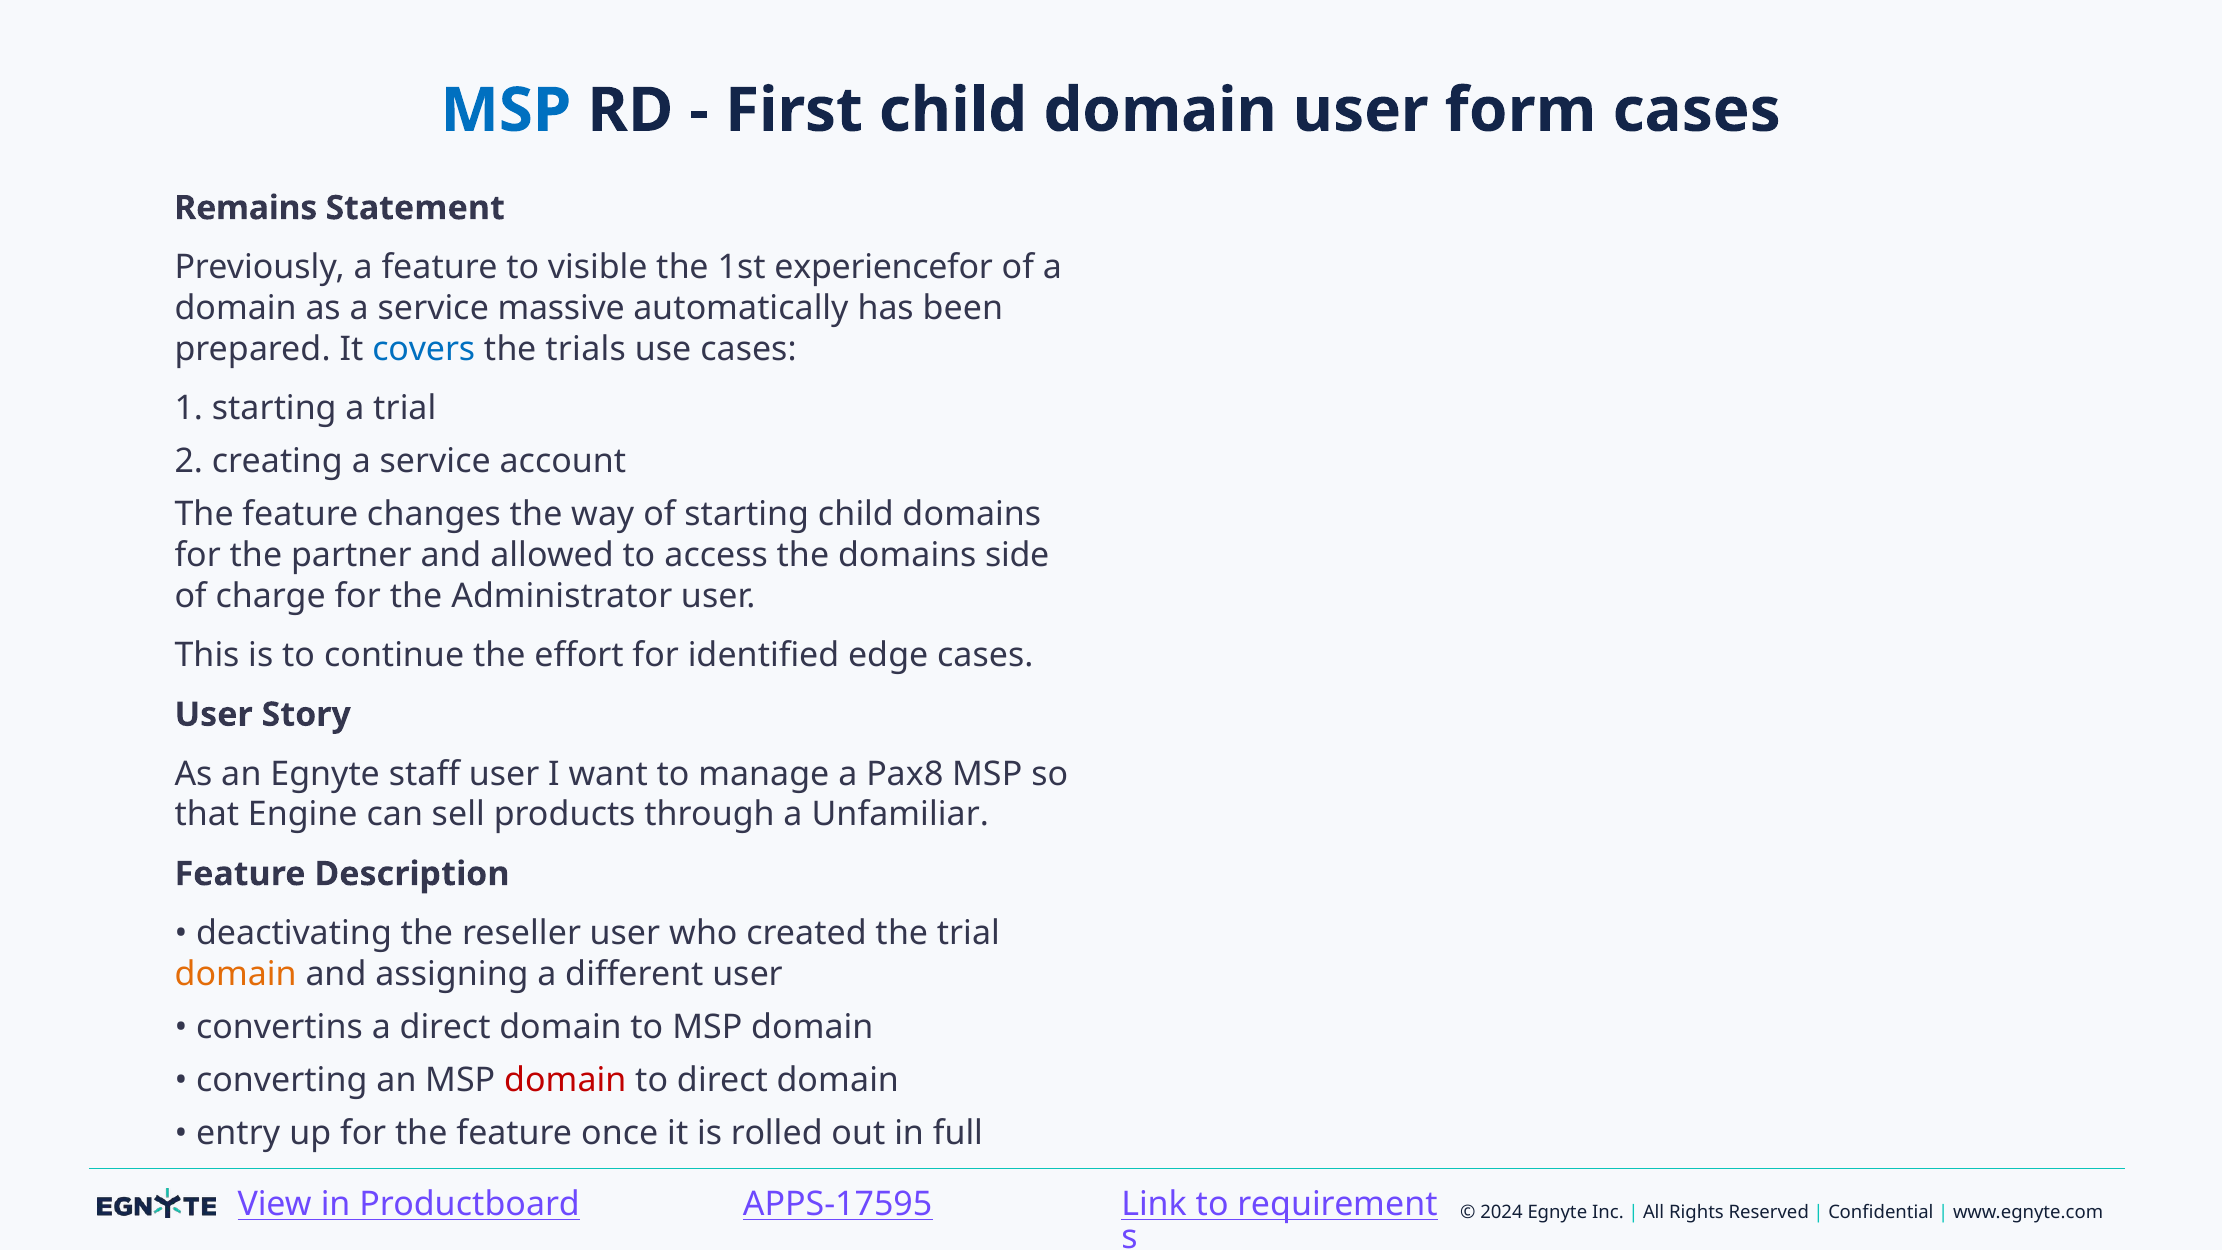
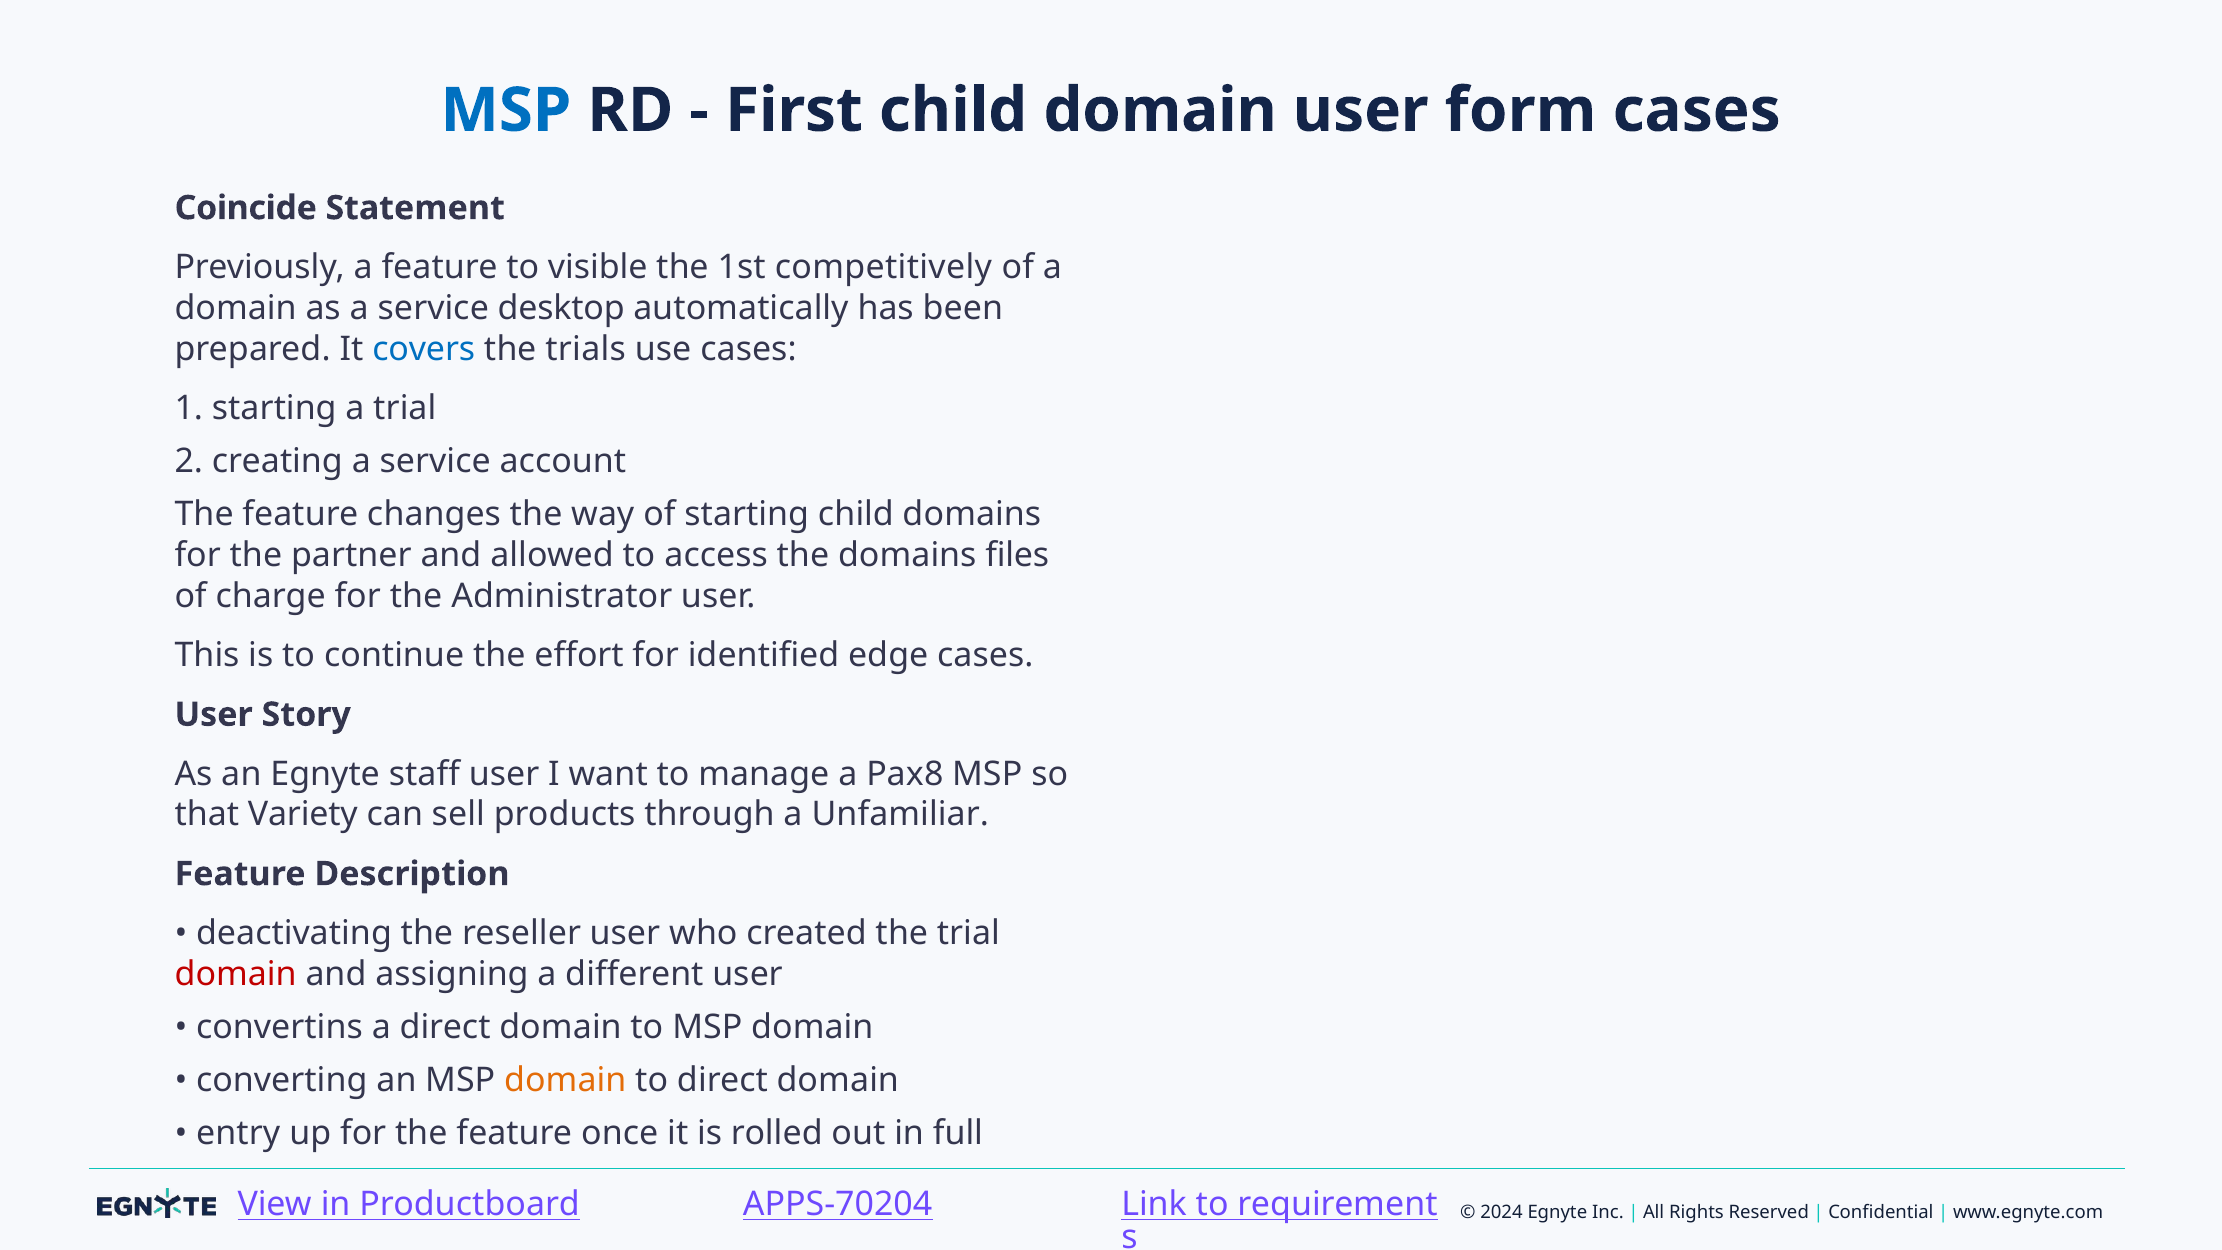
Remains: Remains -> Coincide
experiencefor: experiencefor -> competitively
massive: massive -> desktop
side: side -> files
Engine: Engine -> Variety
domain at (236, 974) colour: orange -> red
domain at (565, 1080) colour: red -> orange
APPS-17595: APPS-17595 -> APPS-70204
